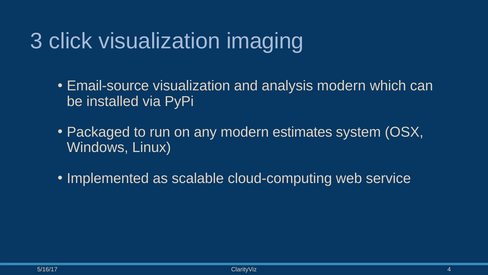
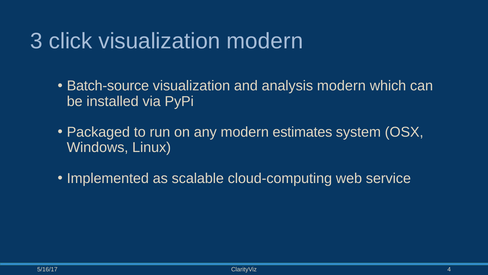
visualization imaging: imaging -> modern
Email-source: Email-source -> Batch-source
